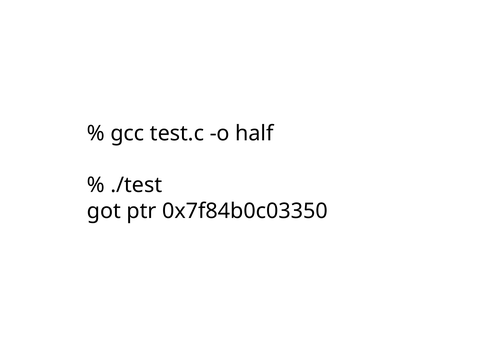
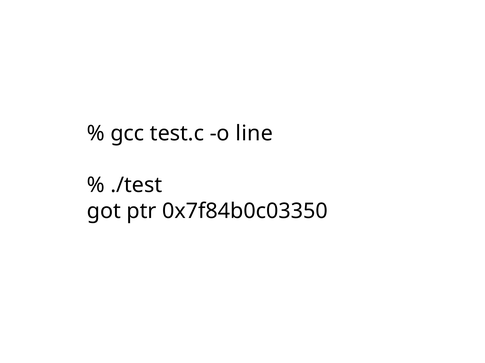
half: half -> line
